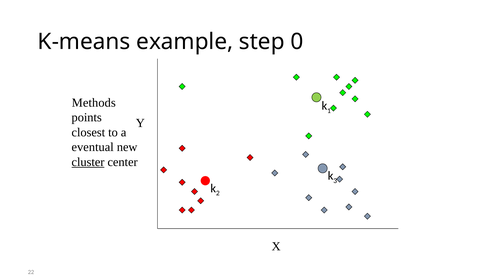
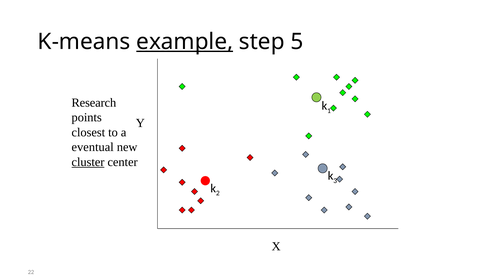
example underline: none -> present
0: 0 -> 5
Methods: Methods -> Research
